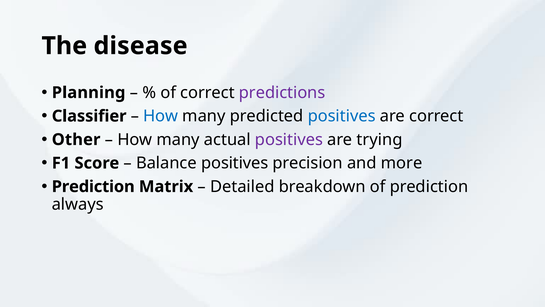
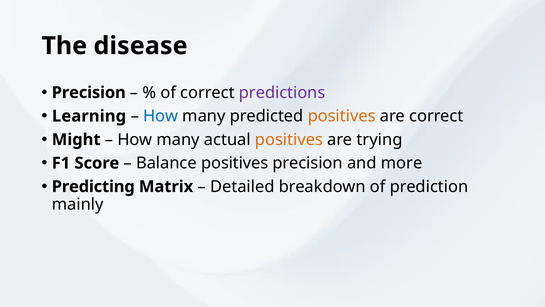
Planning at (89, 92): Planning -> Precision
Classifier: Classifier -> Learning
positives at (342, 116) colour: blue -> orange
Other: Other -> Might
positives at (289, 139) colour: purple -> orange
Prediction at (93, 186): Prediction -> Predicting
always: always -> mainly
